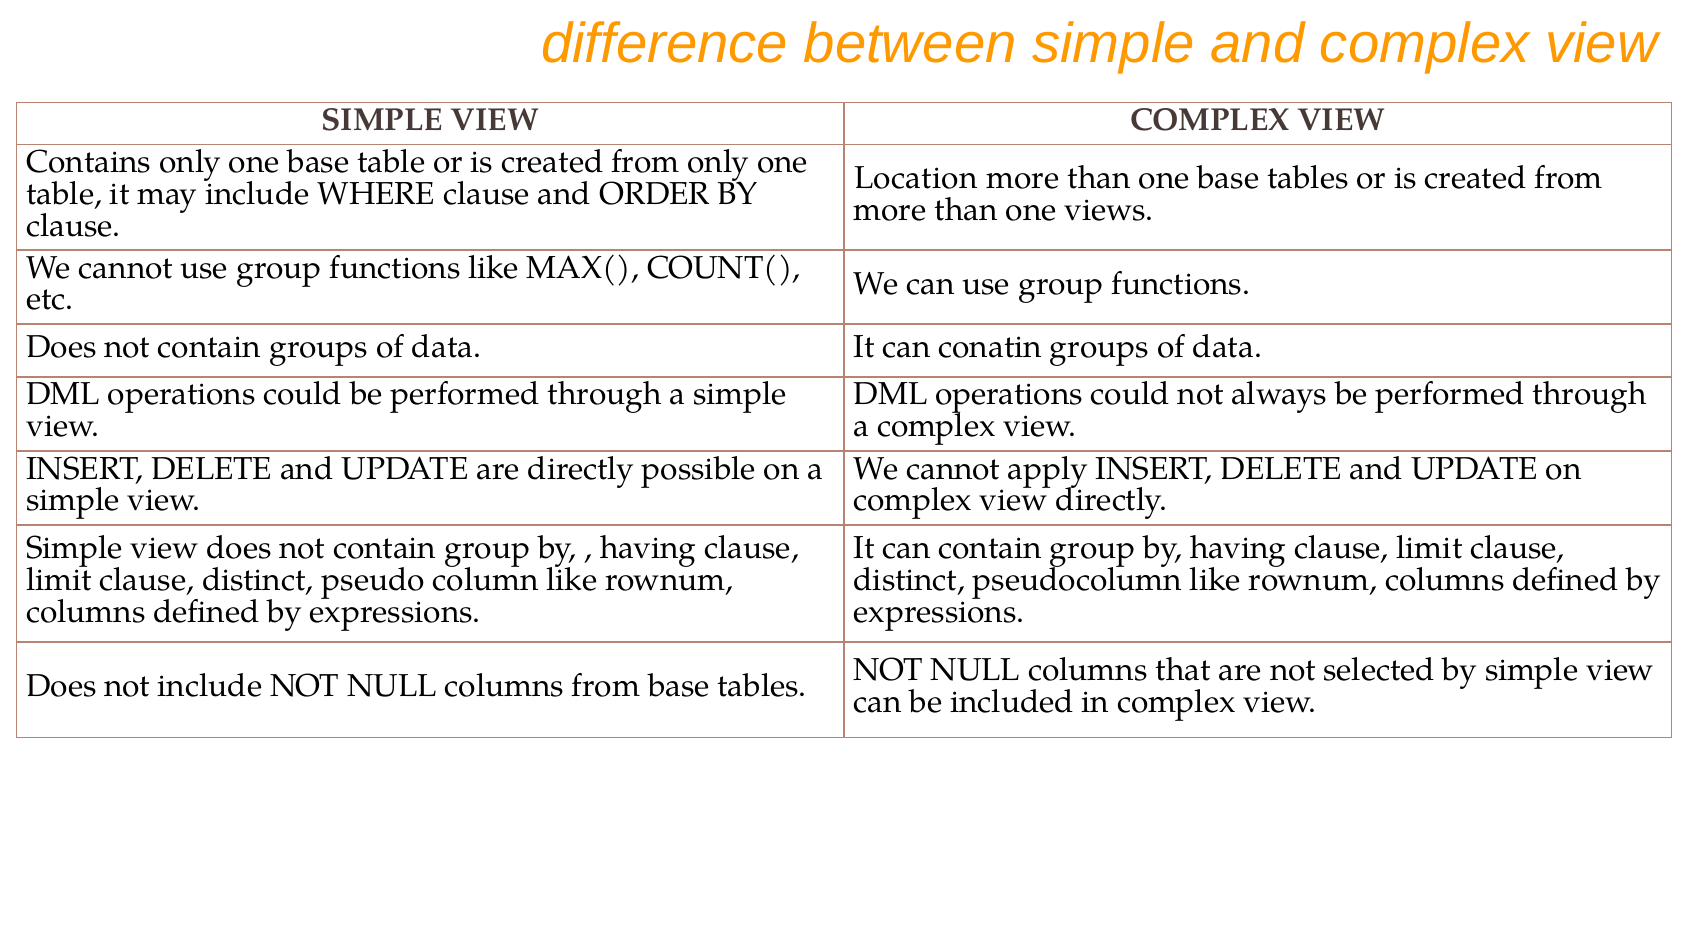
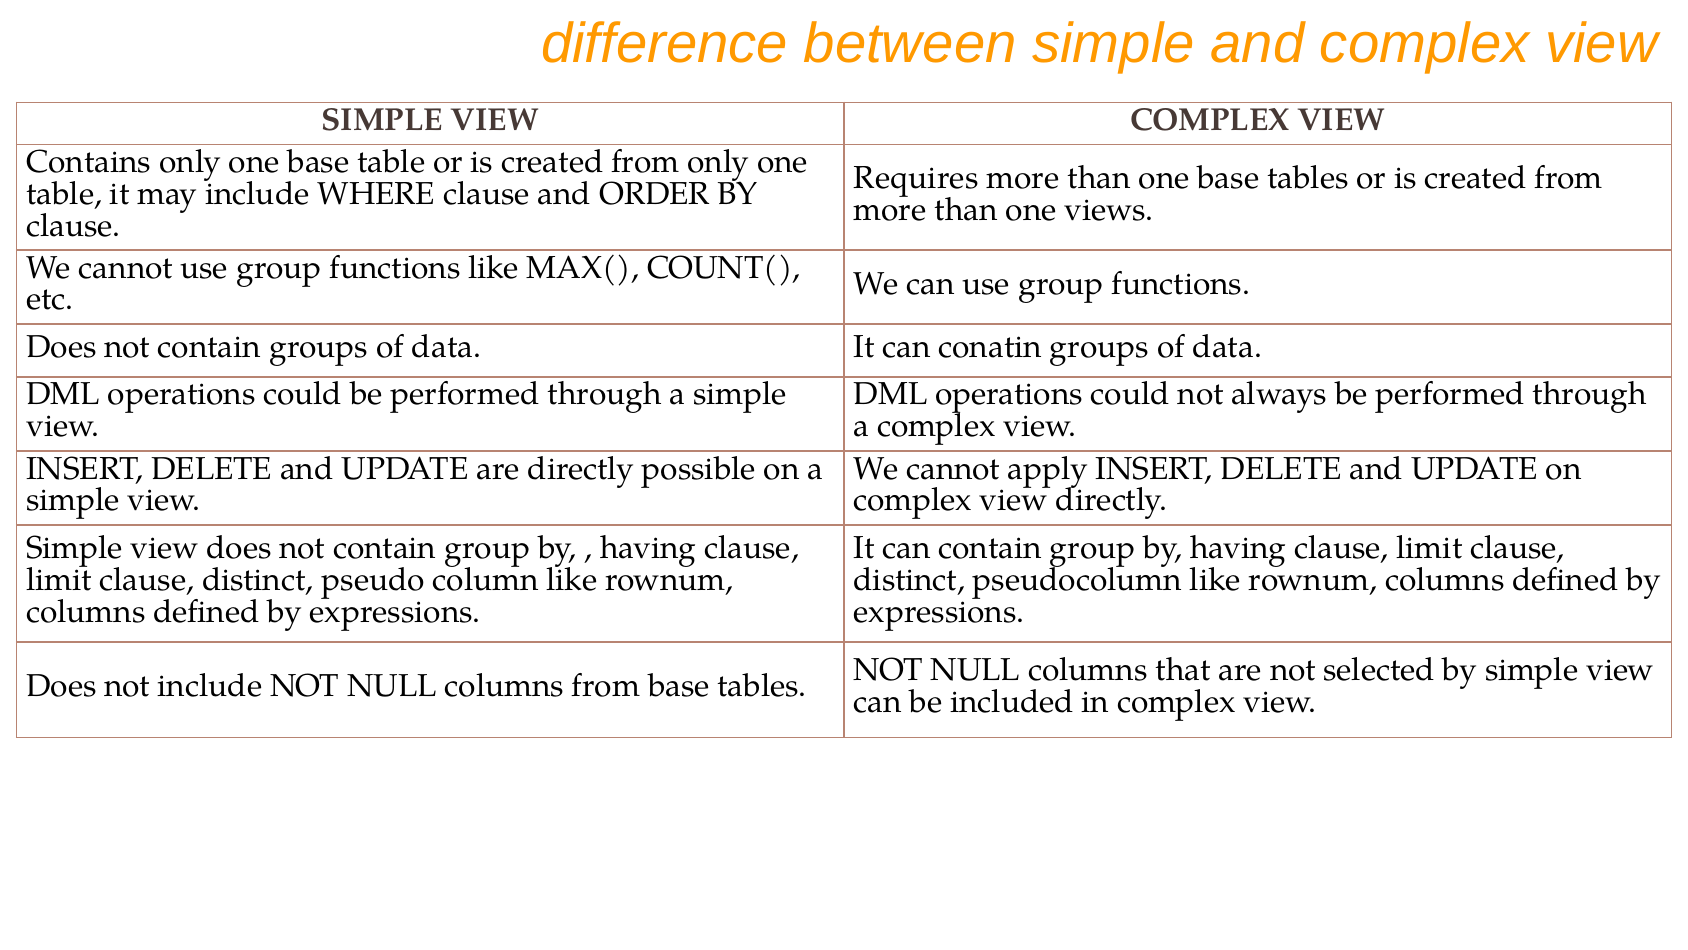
Location: Location -> Requires
